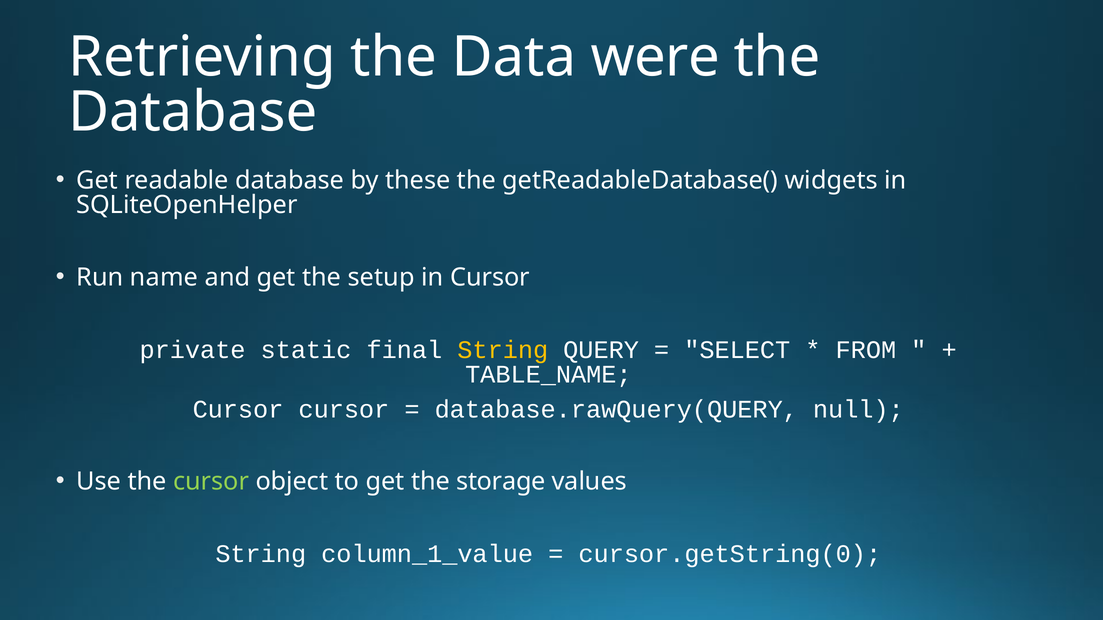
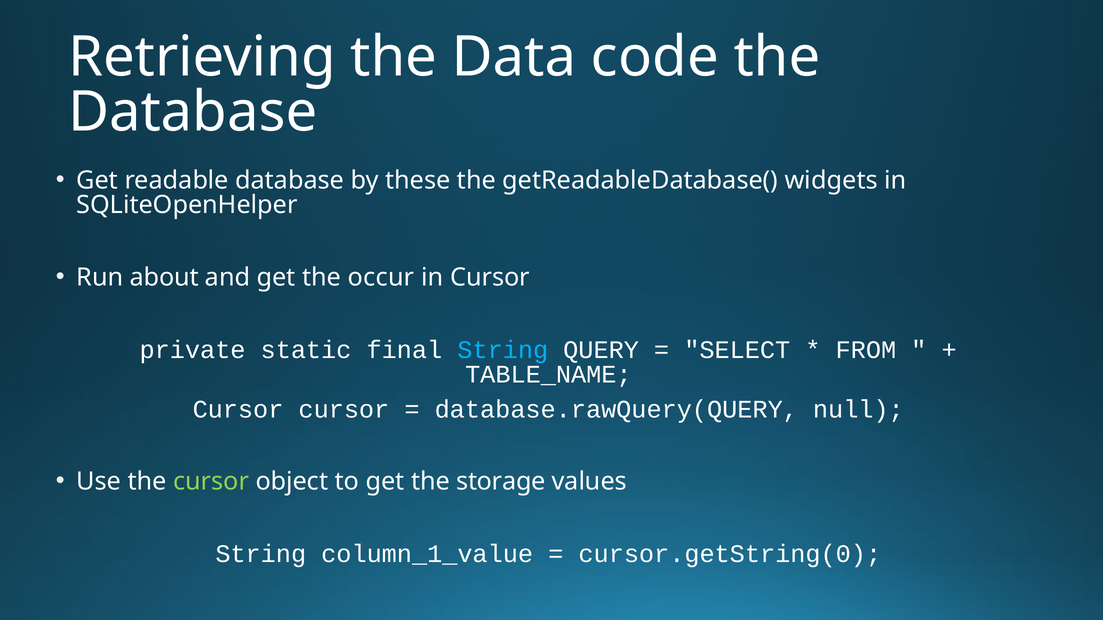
were: were -> code
name: name -> about
setup: setup -> occur
String at (503, 350) colour: yellow -> light blue
